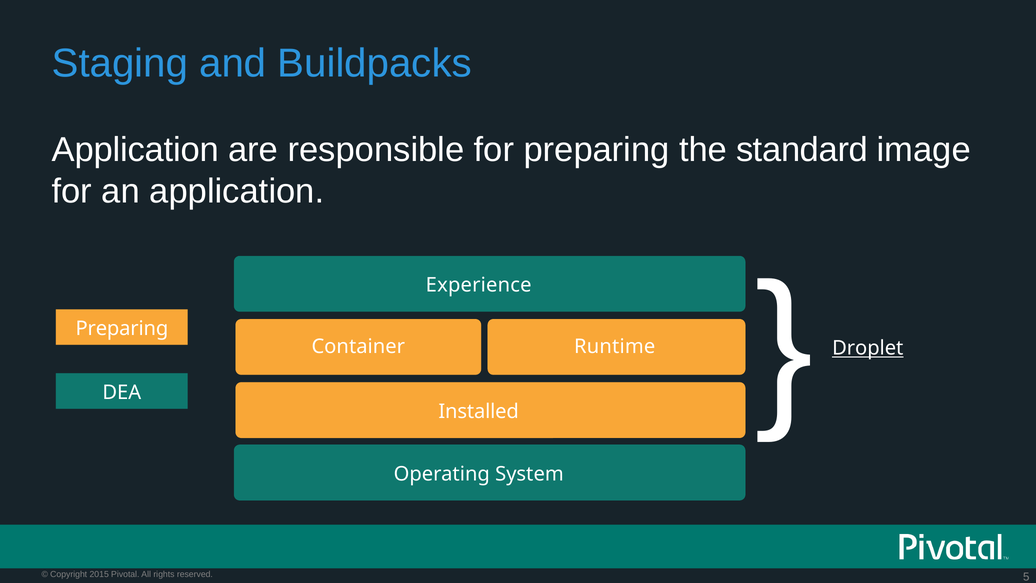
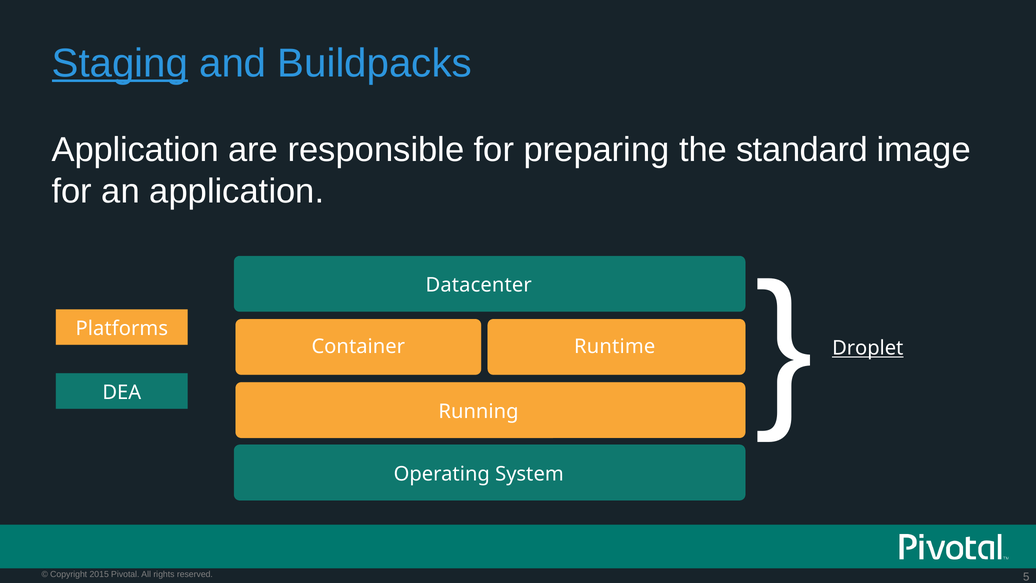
Staging underline: none -> present
Experience: Experience -> Datacenter
Preparing at (122, 328): Preparing -> Platforms
Installed: Installed -> Running
